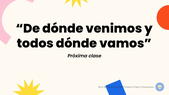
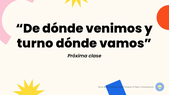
todos: todos -> turno
